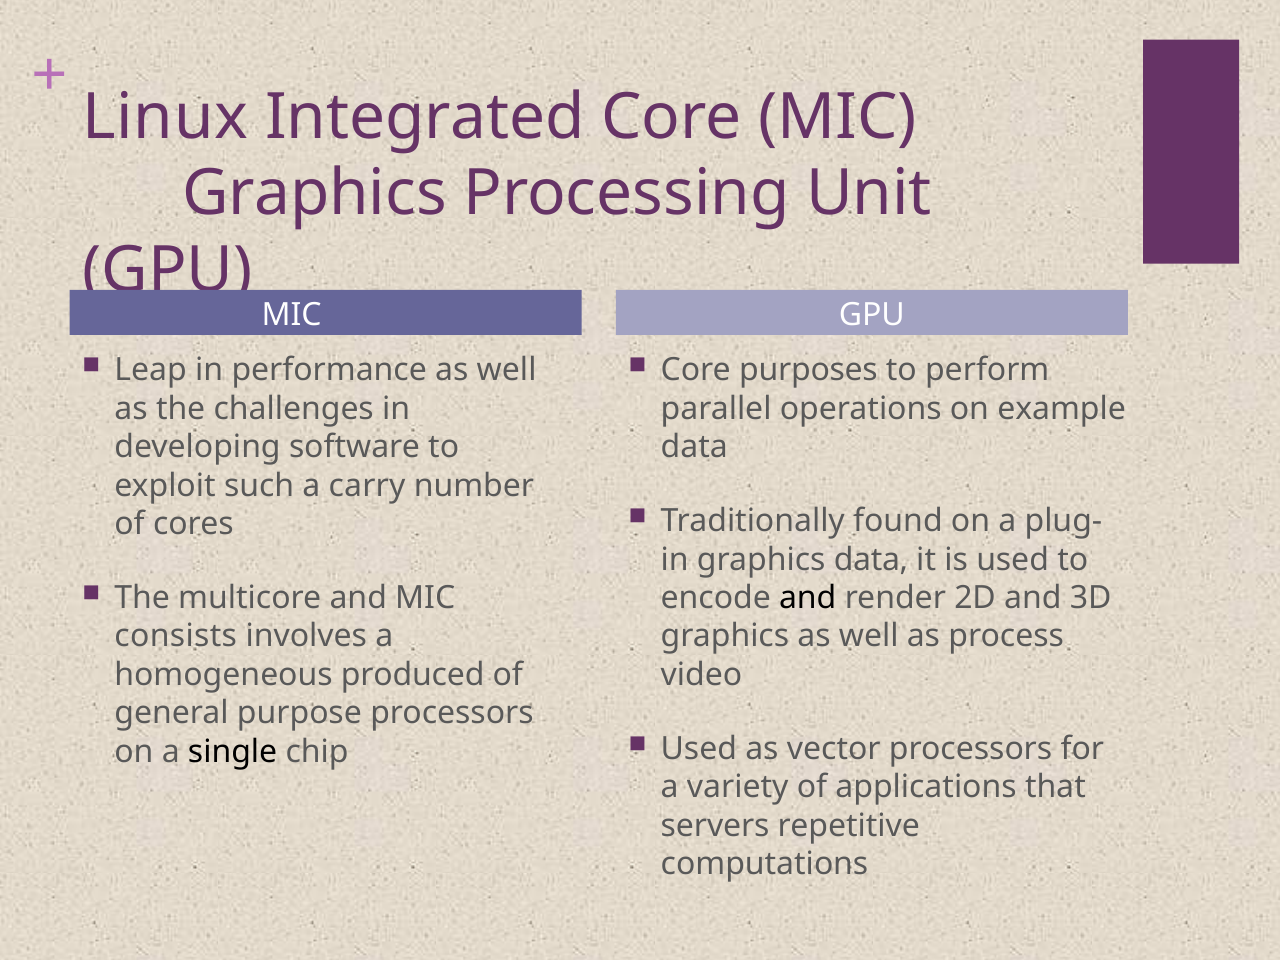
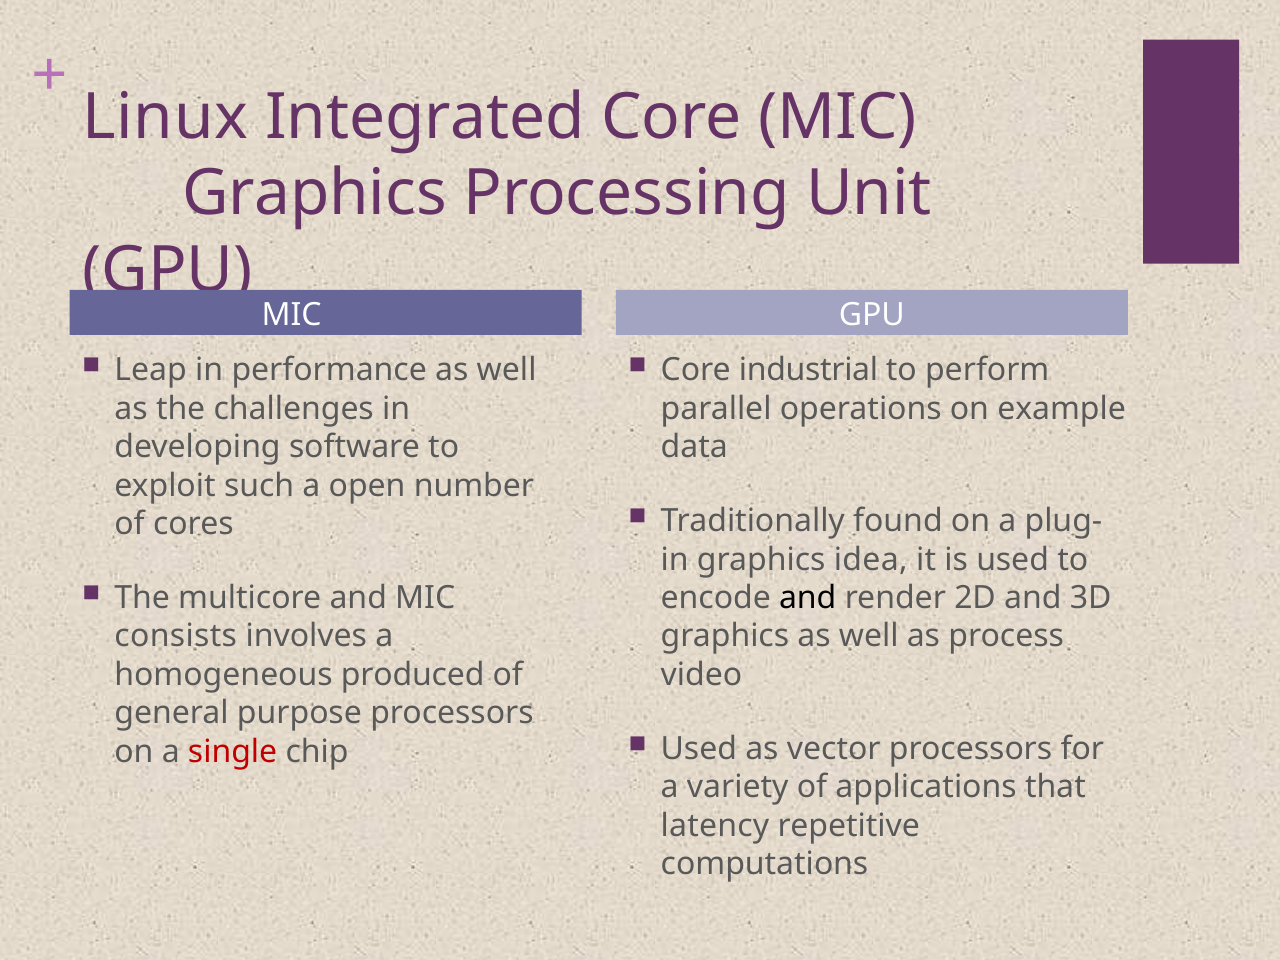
purposes: purposes -> industrial
carry: carry -> open
graphics data: data -> idea
single colour: black -> red
servers: servers -> latency
